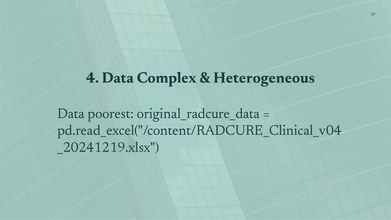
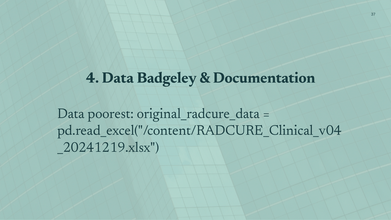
Complex: Complex -> Badgeley
Heterogeneous: Heterogeneous -> Documentation
